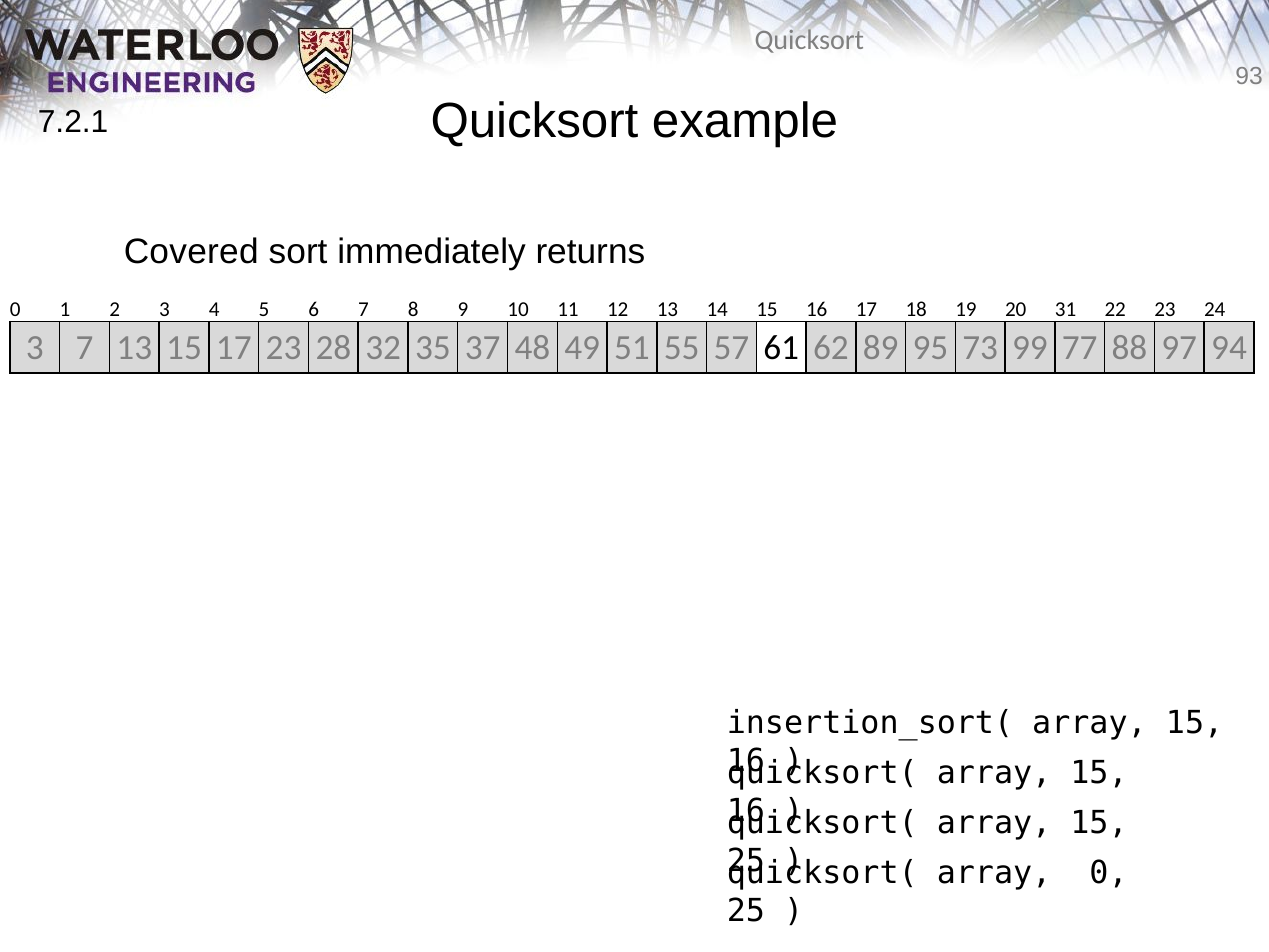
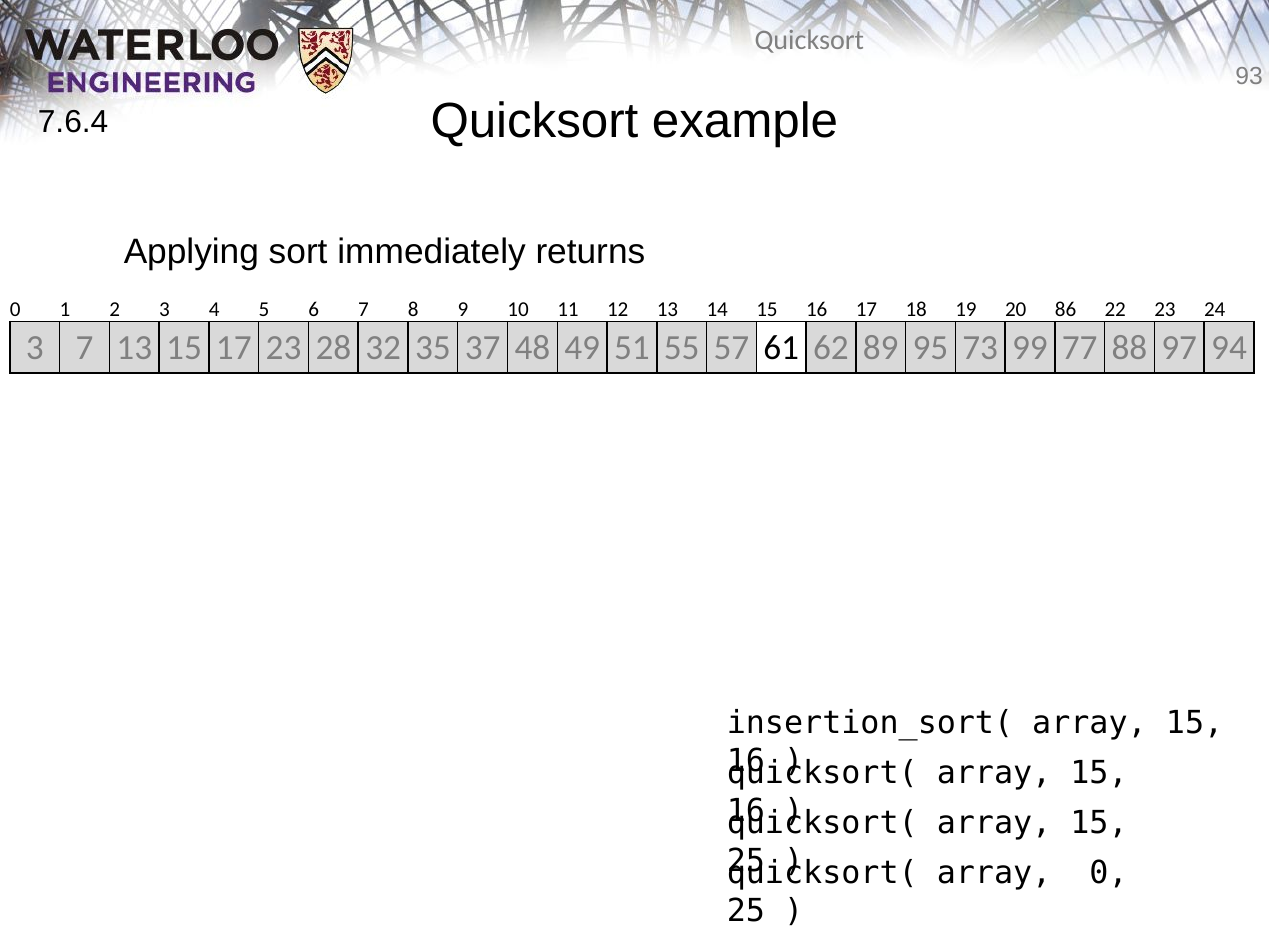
7.2.1: 7.2.1 -> 7.6.4
Covered: Covered -> Applying
31: 31 -> 86
